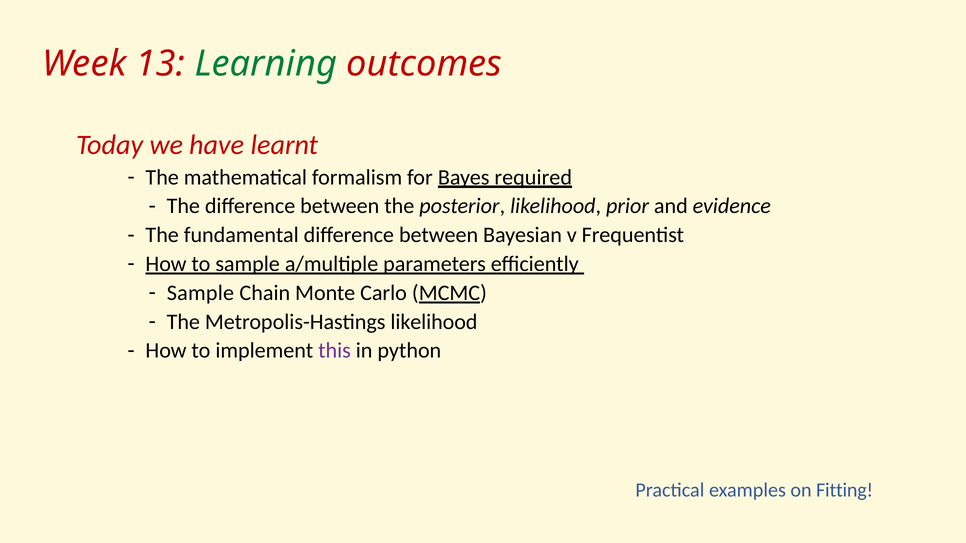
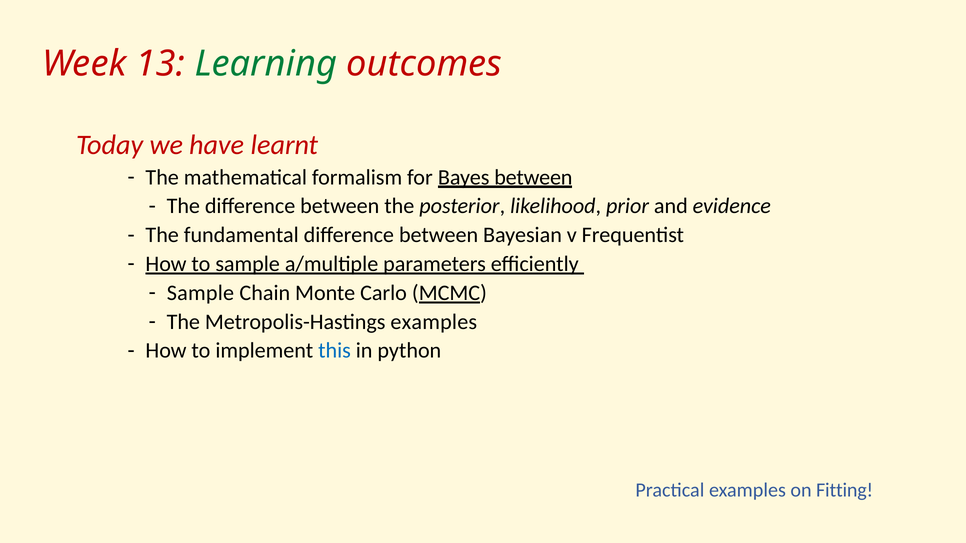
Bayes required: required -> between
Metropolis-Hastings likelihood: likelihood -> examples
this colour: purple -> blue
